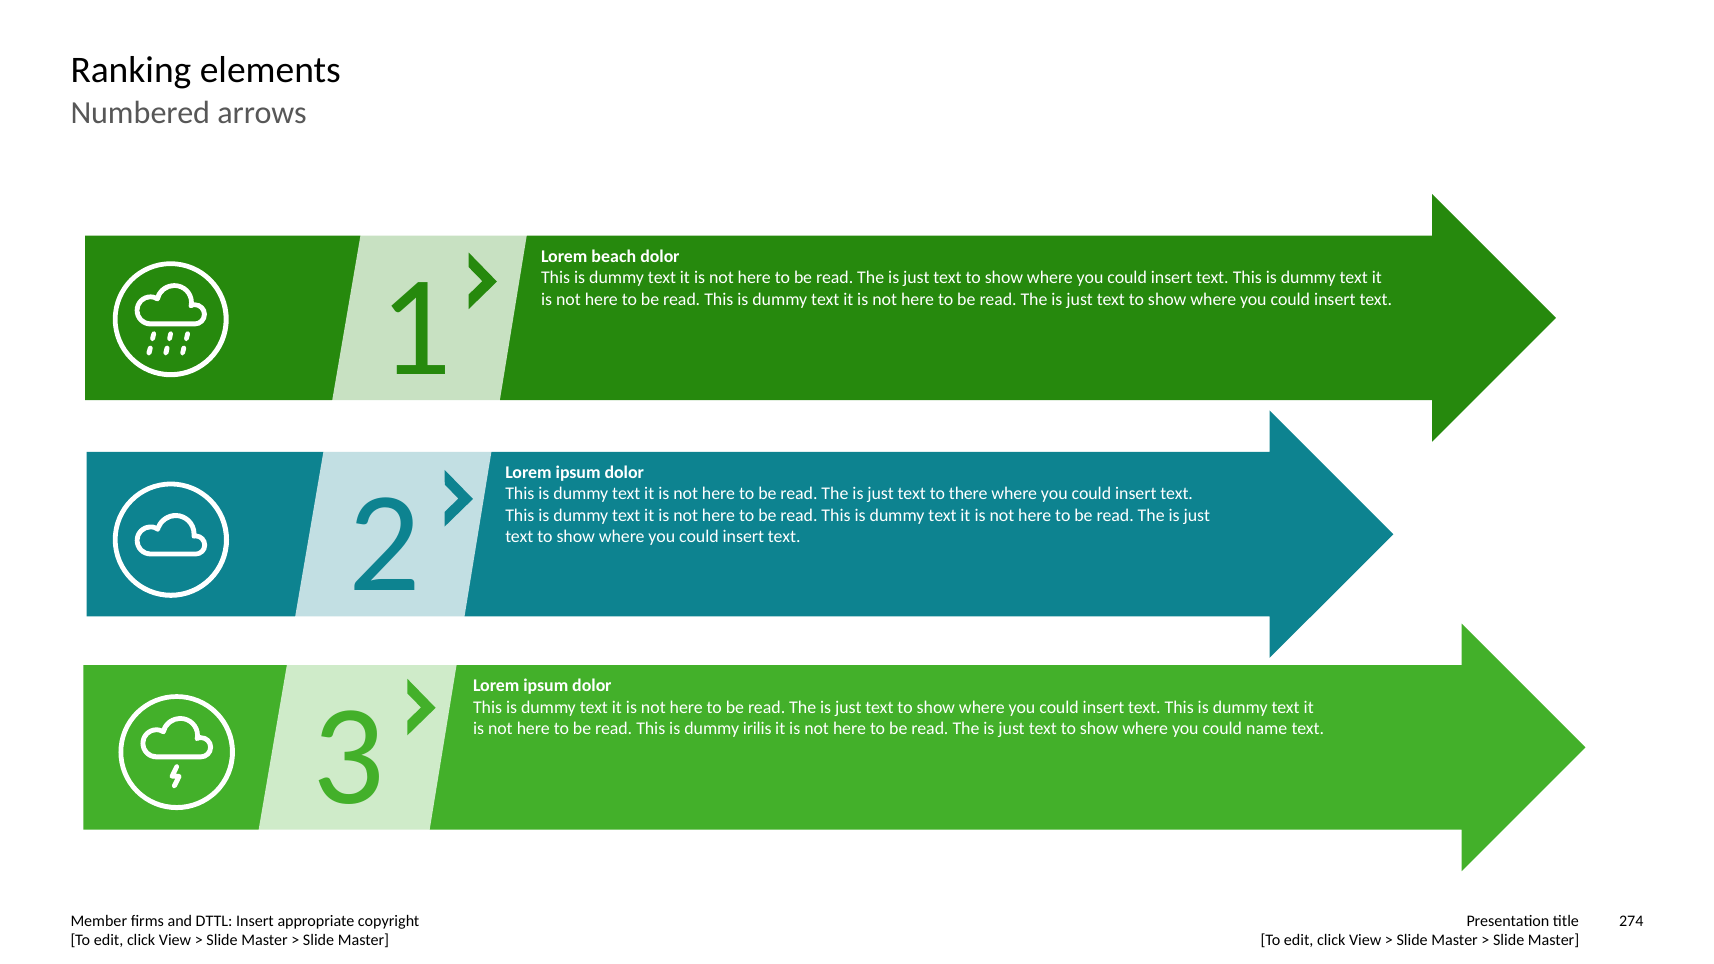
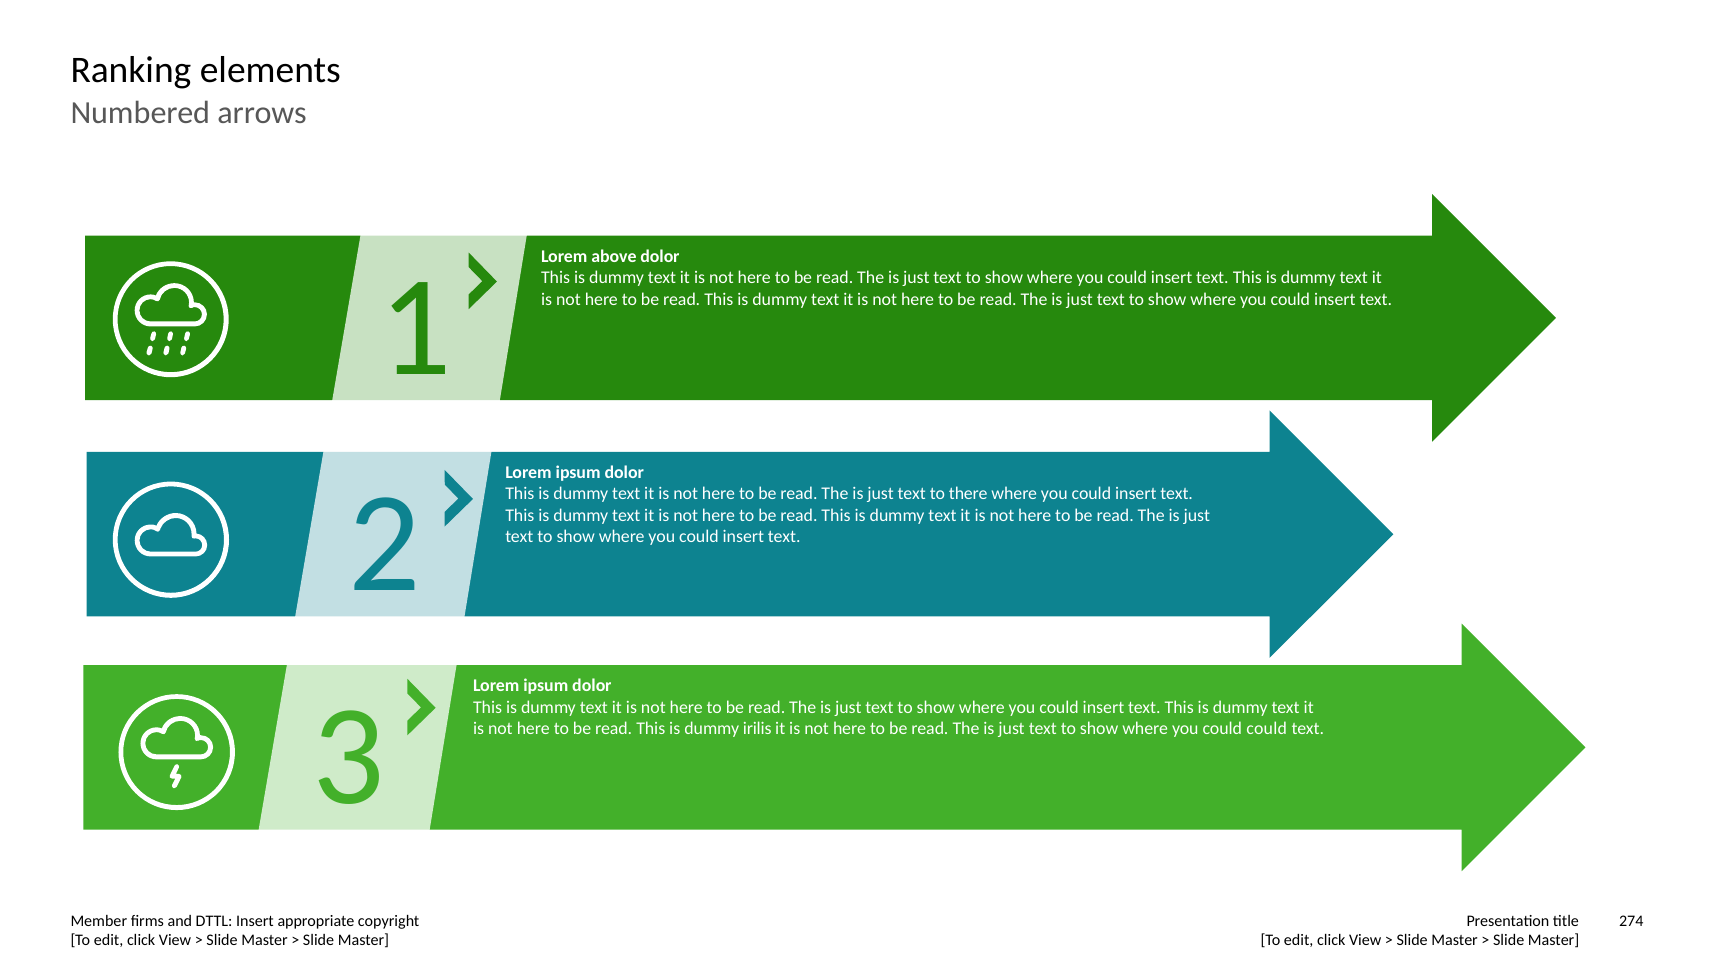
beach: beach -> above
could name: name -> could
